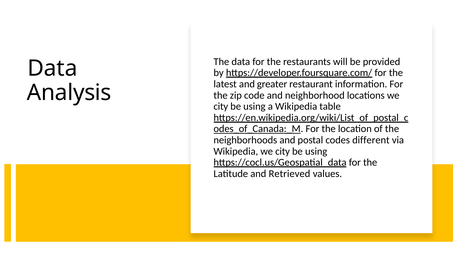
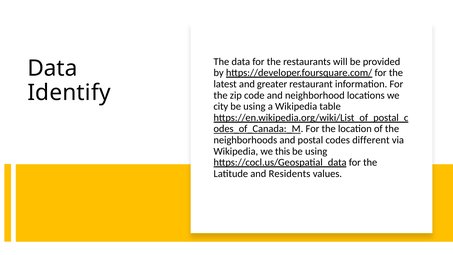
Analysis: Analysis -> Identify
Wikipedia we city: city -> this
Retrieved: Retrieved -> Residents
